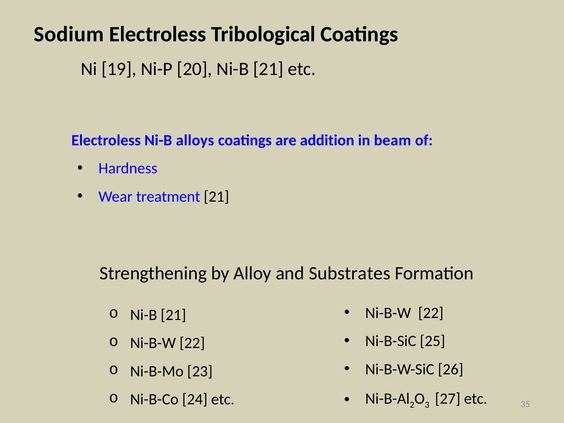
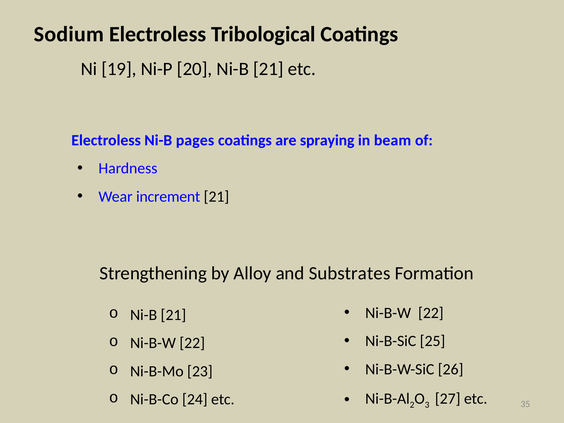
alloys: alloys -> pages
addition: addition -> spraying
treatment: treatment -> increment
